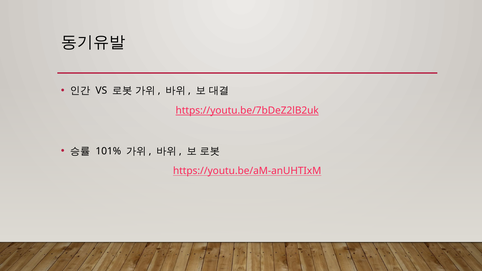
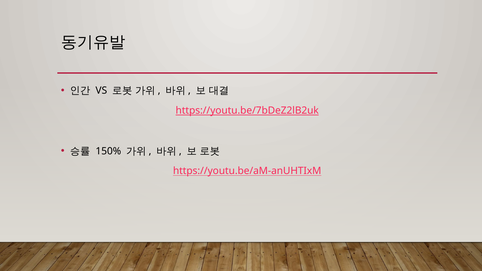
101%: 101% -> 150%
